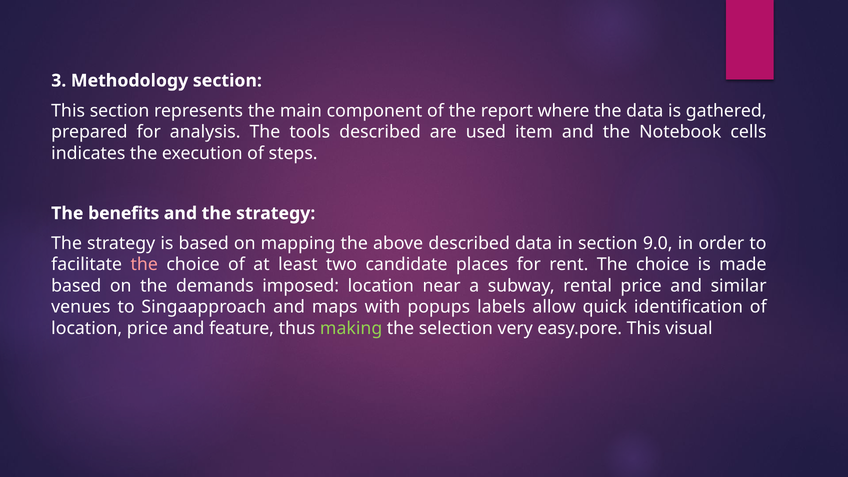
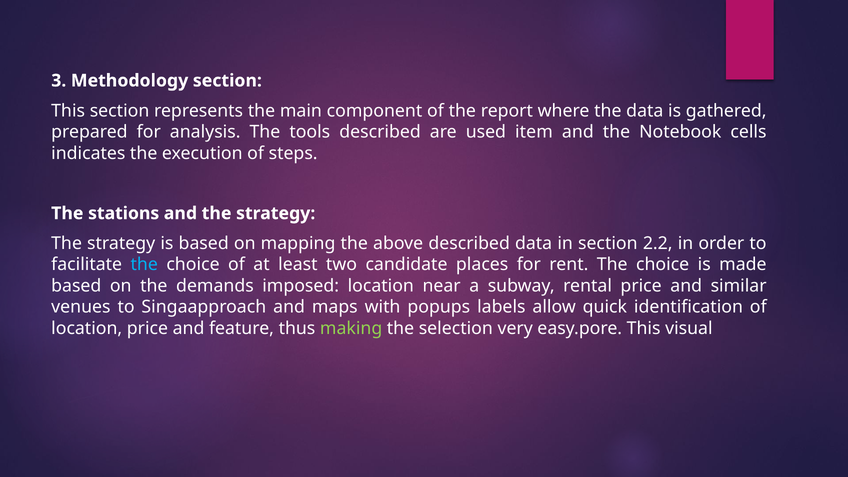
benefits: benefits -> stations
9.0: 9.0 -> 2.2
the at (144, 265) colour: pink -> light blue
